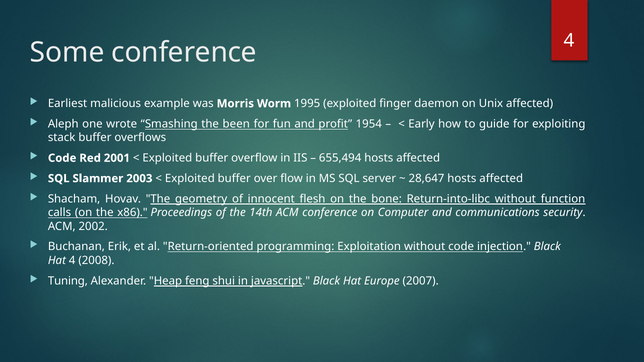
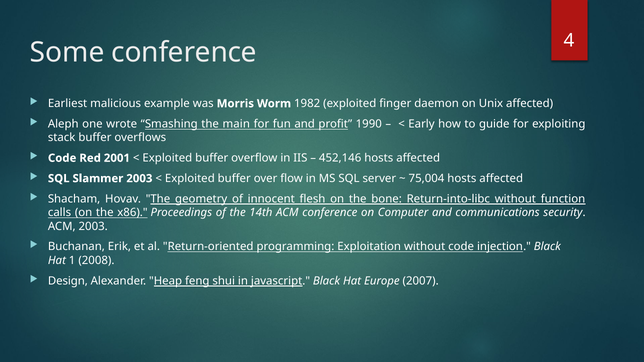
1995: 1995 -> 1982
been: been -> main
1954: 1954 -> 1990
655,494: 655,494 -> 452,146
28,647: 28,647 -> 75,004
ACM 2002: 2002 -> 2003
Hat 4: 4 -> 1
Tuning: Tuning -> Design
